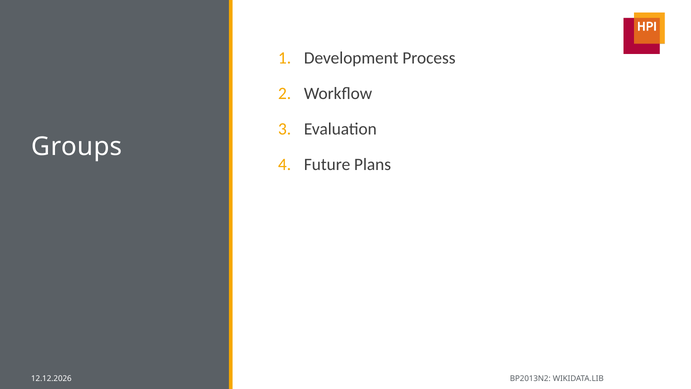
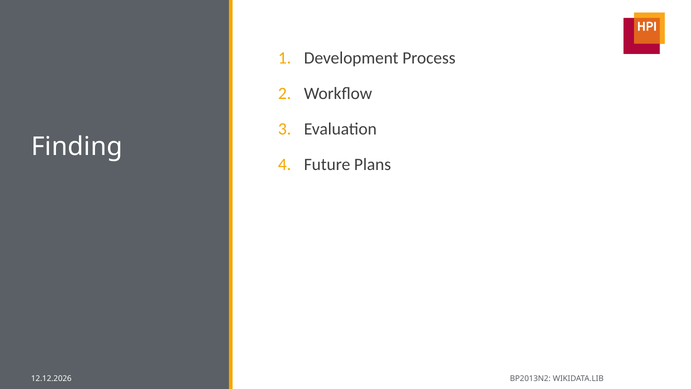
Groups: Groups -> Finding
